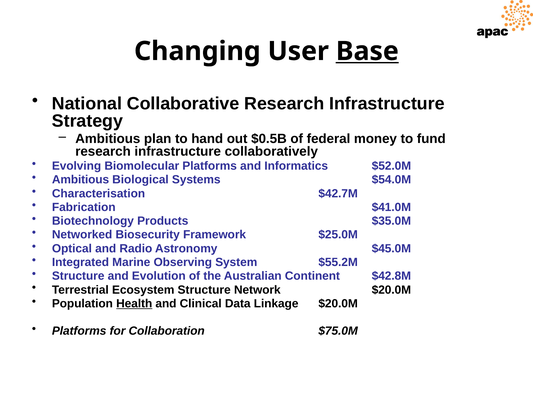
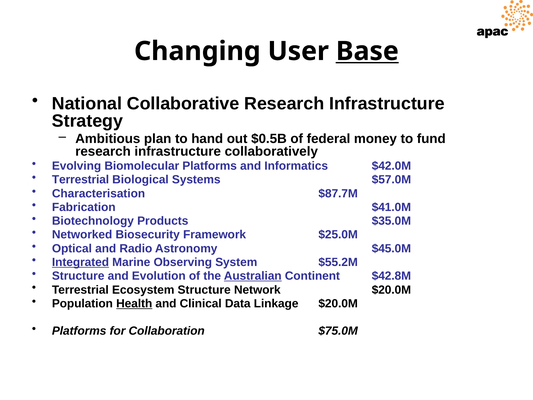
$52.0M: $52.0M -> $42.0M
Ambitious at (81, 180): Ambitious -> Terrestrial
$54.0M: $54.0M -> $57.0M
$42.7M: $42.7M -> $87.7M
Integrated underline: none -> present
Australian underline: none -> present
